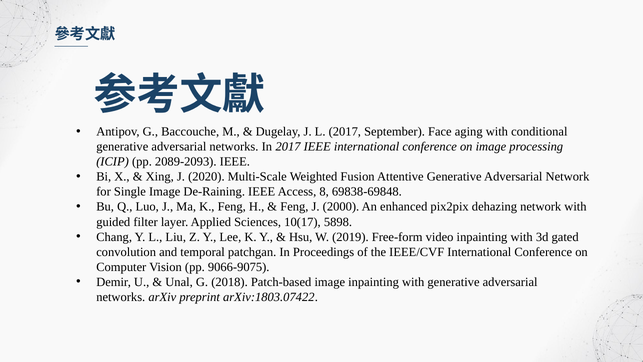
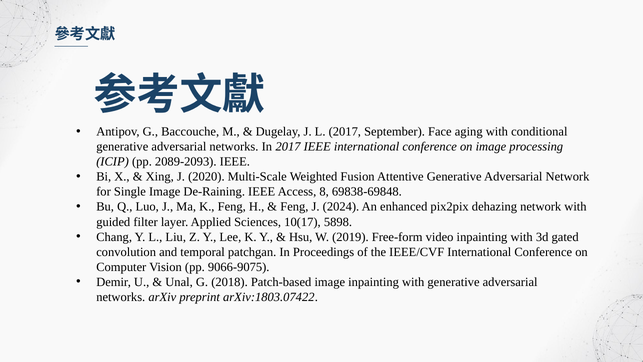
2000: 2000 -> 2024
